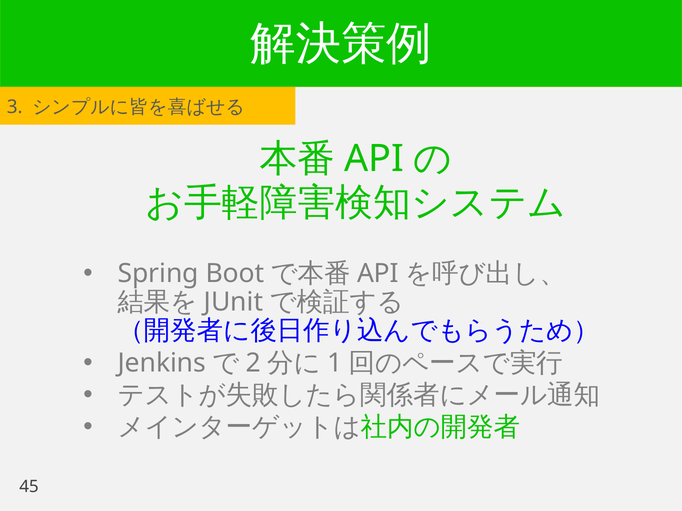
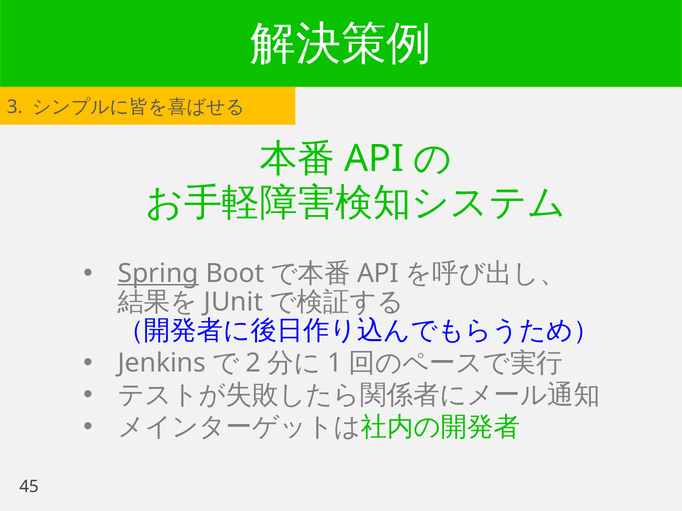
Spring underline: none -> present
